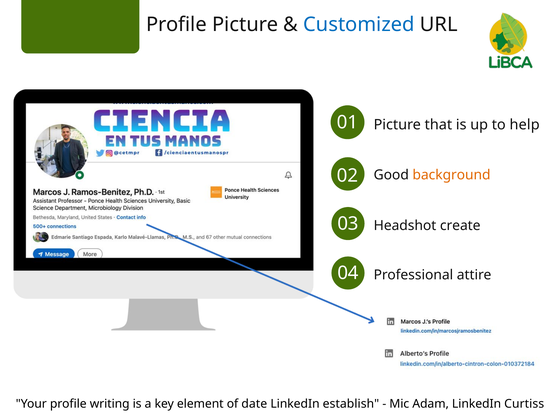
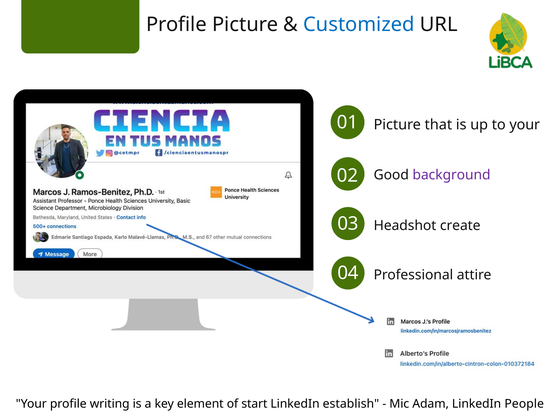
to help: help -> your
background colour: orange -> purple
date: date -> start
Curtiss: Curtiss -> People
